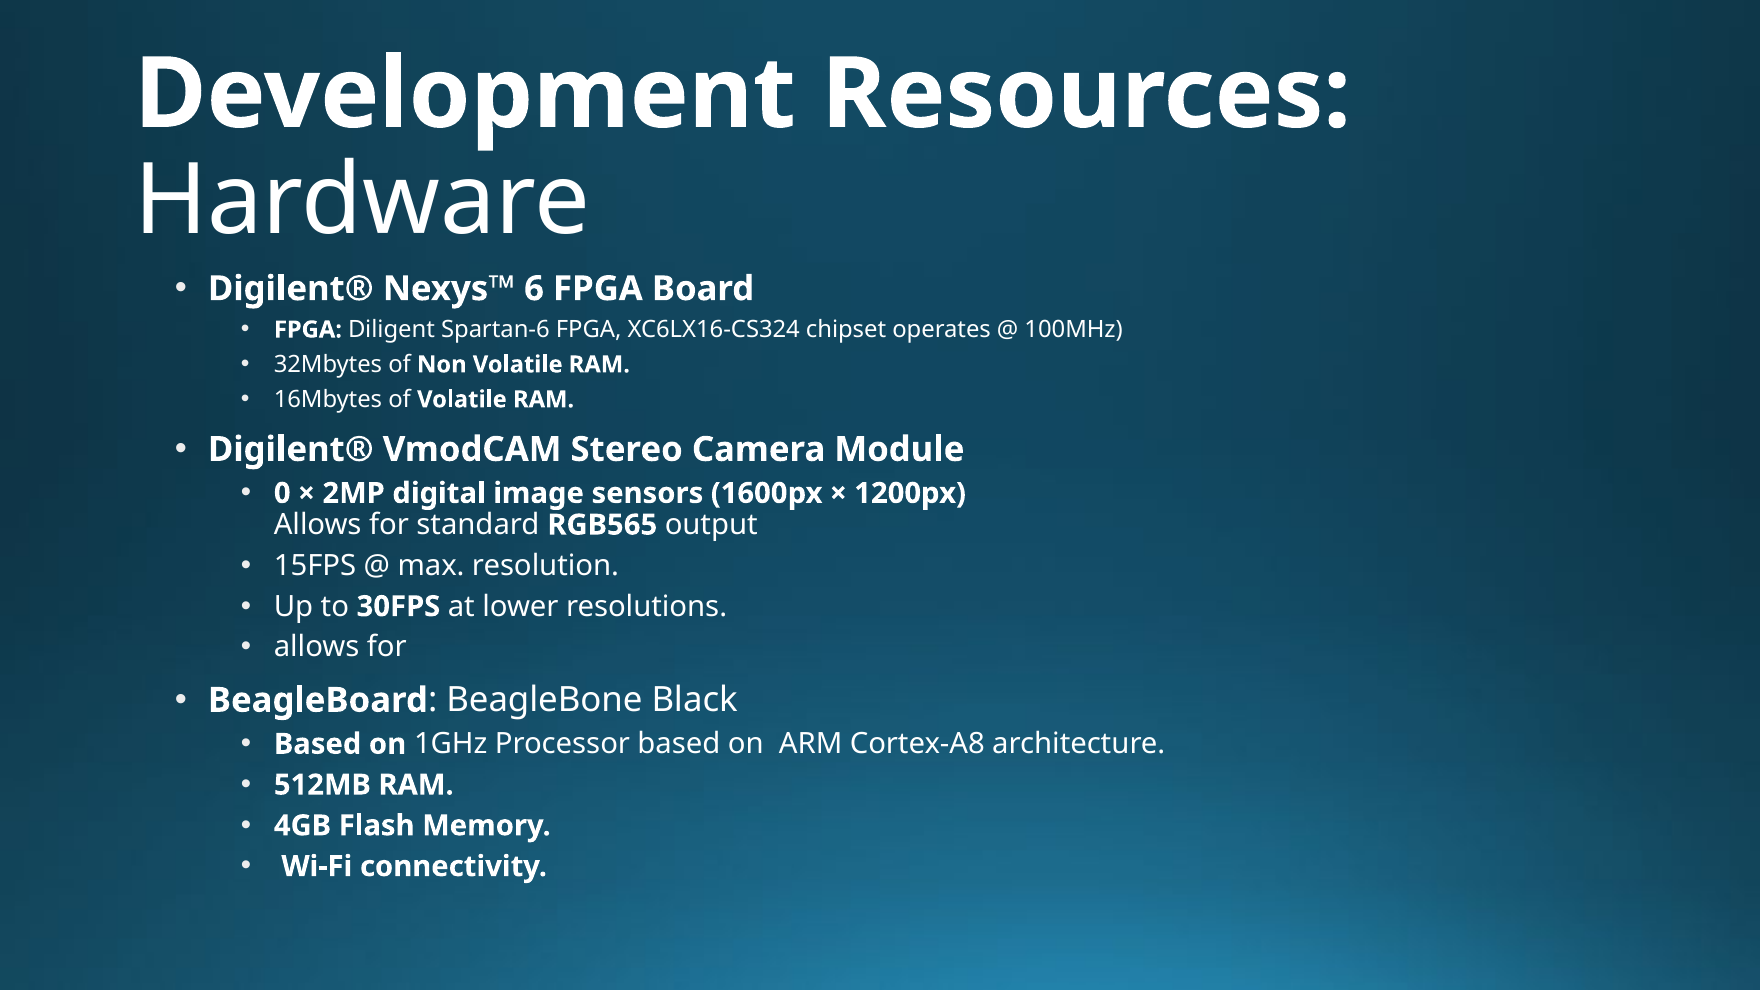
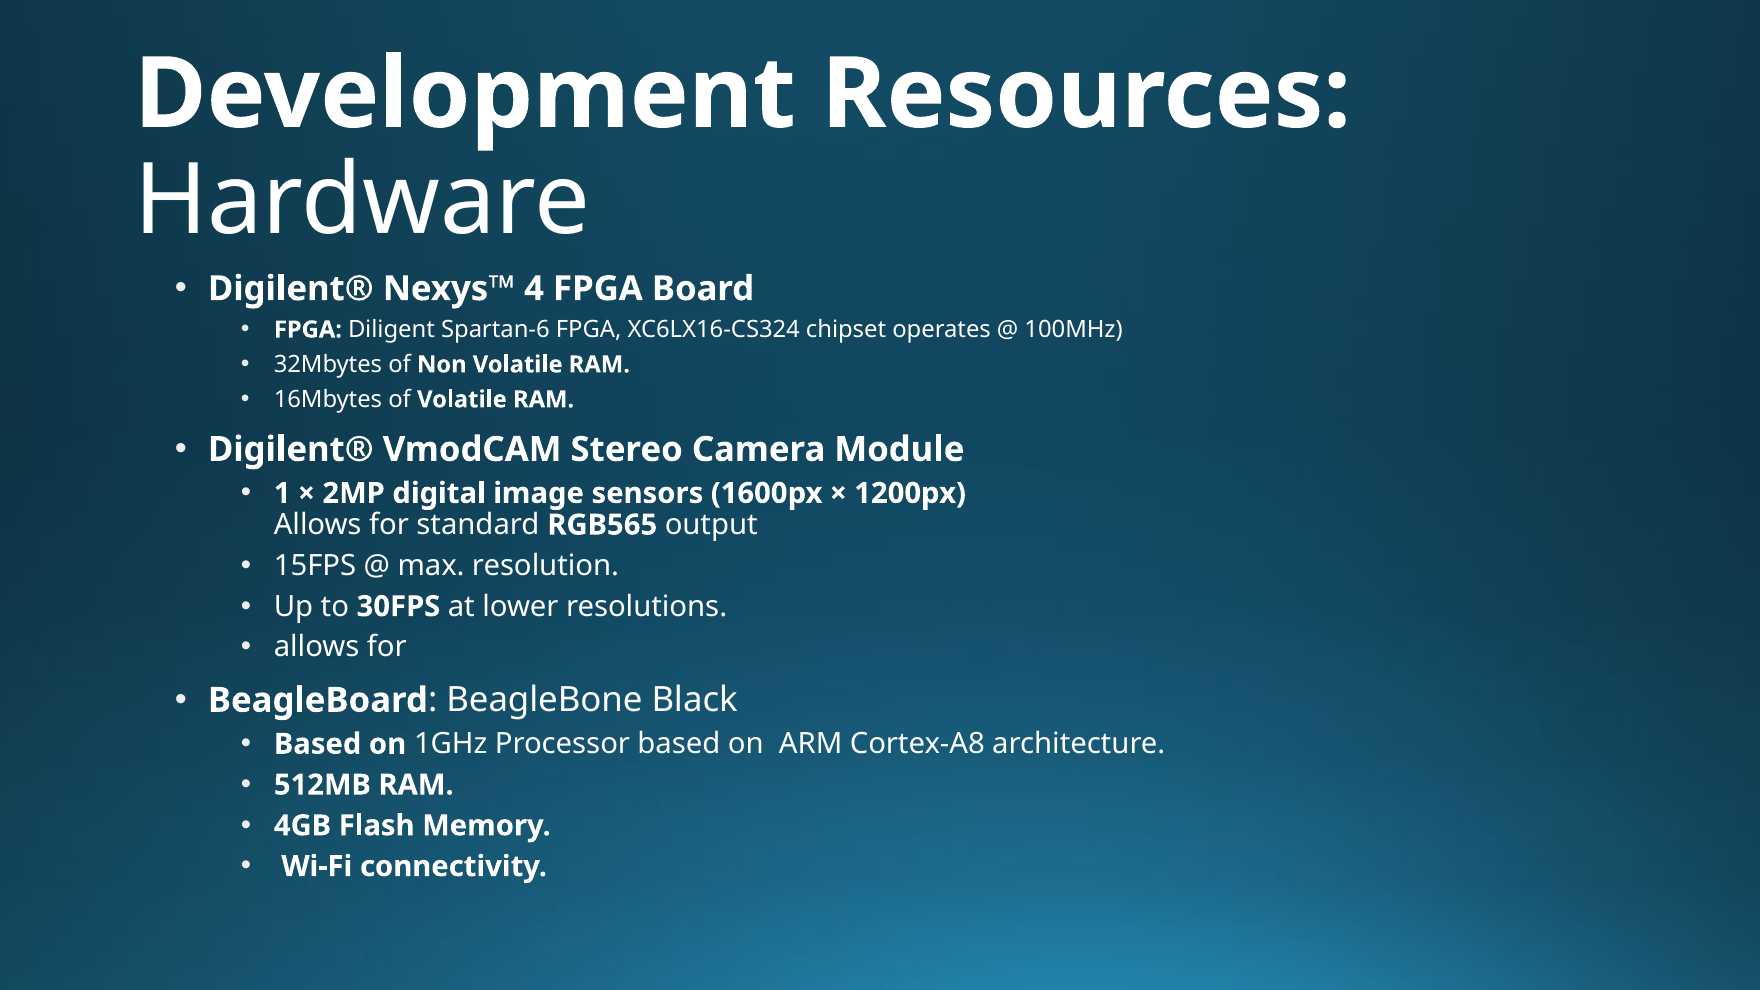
6: 6 -> 4
0: 0 -> 1
